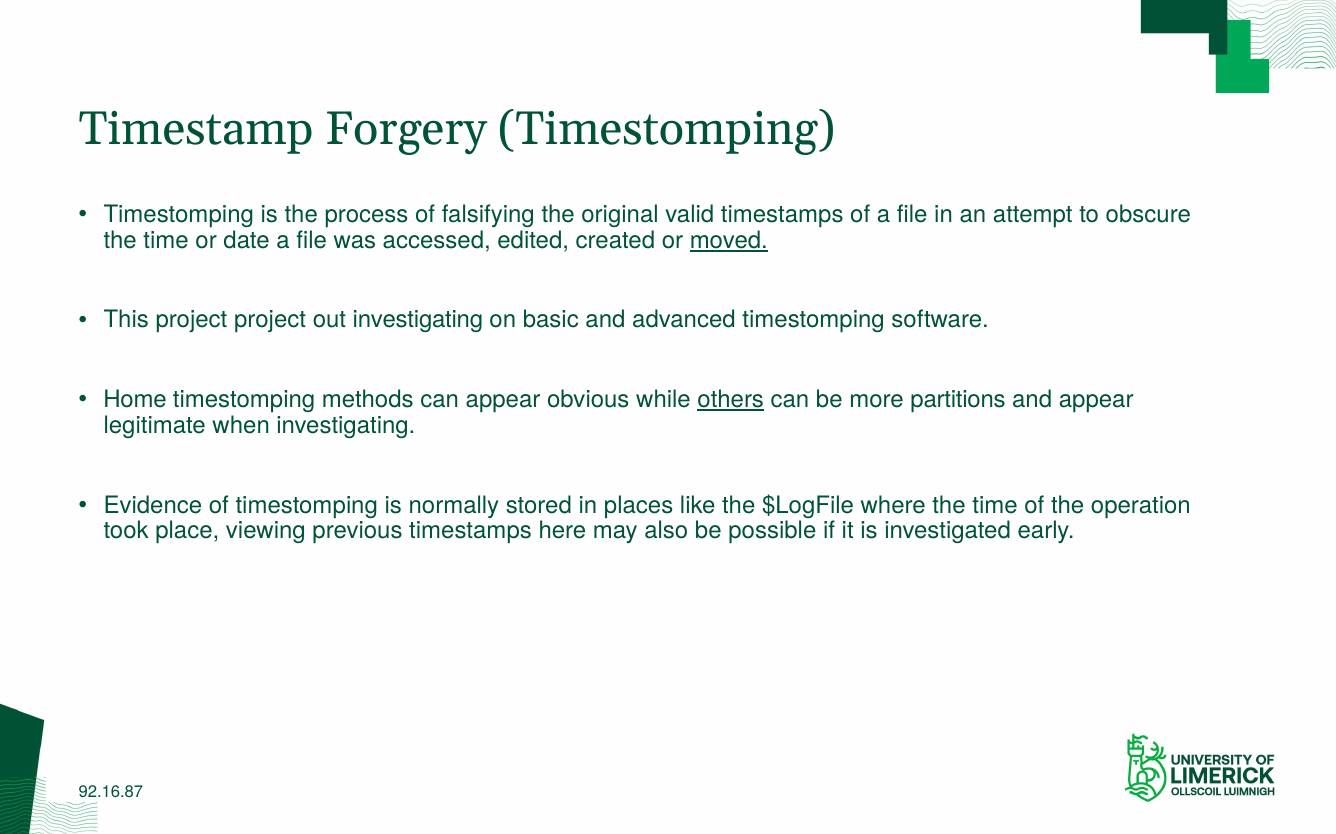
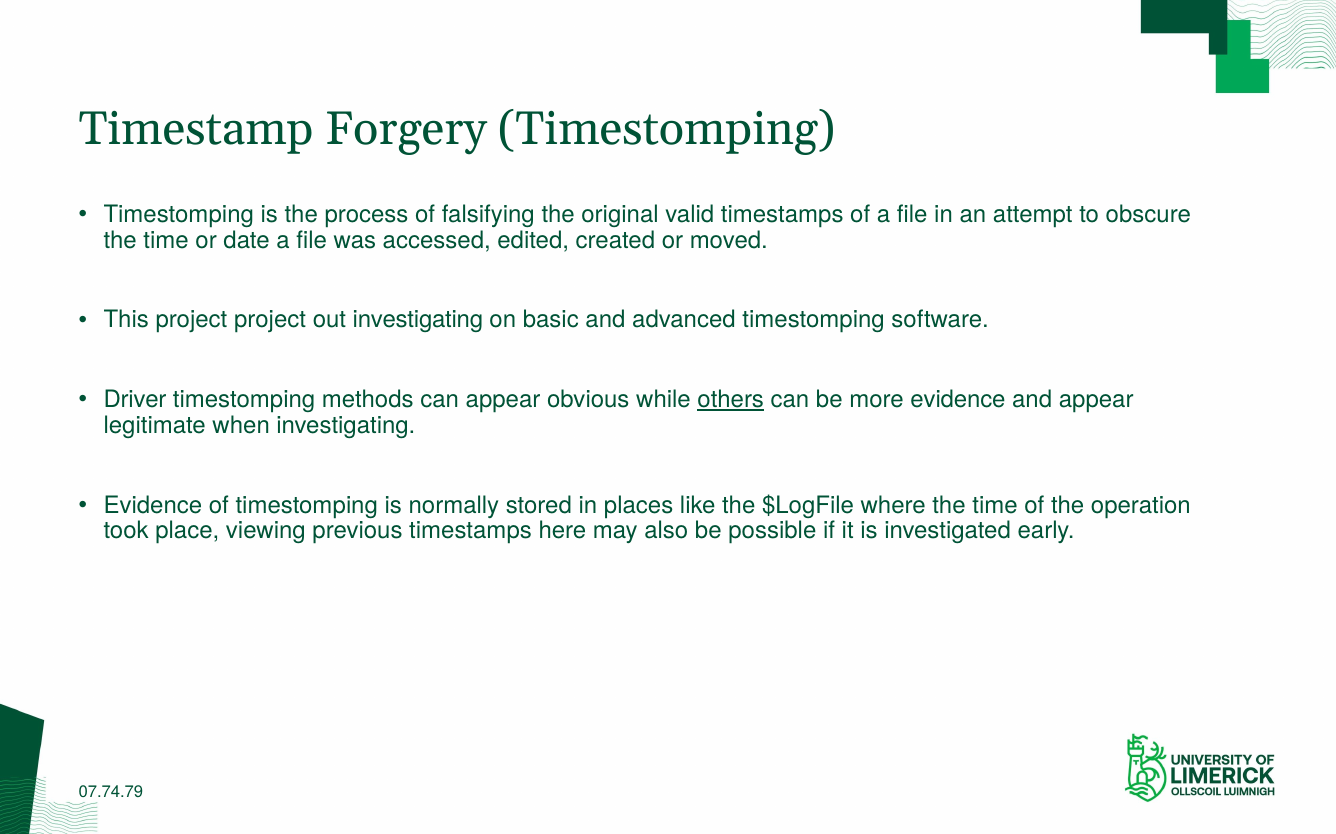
moved underline: present -> none
Home: Home -> Driver
more partitions: partitions -> evidence
92.16.87: 92.16.87 -> 07.74.79
